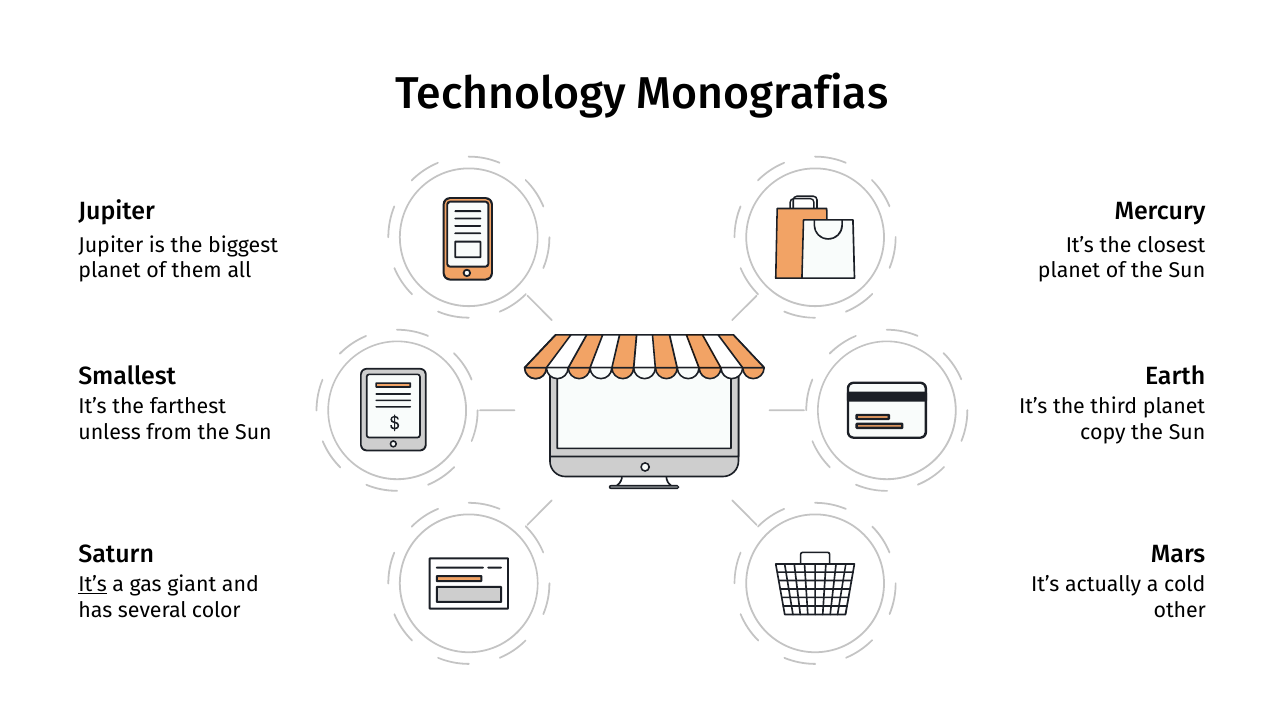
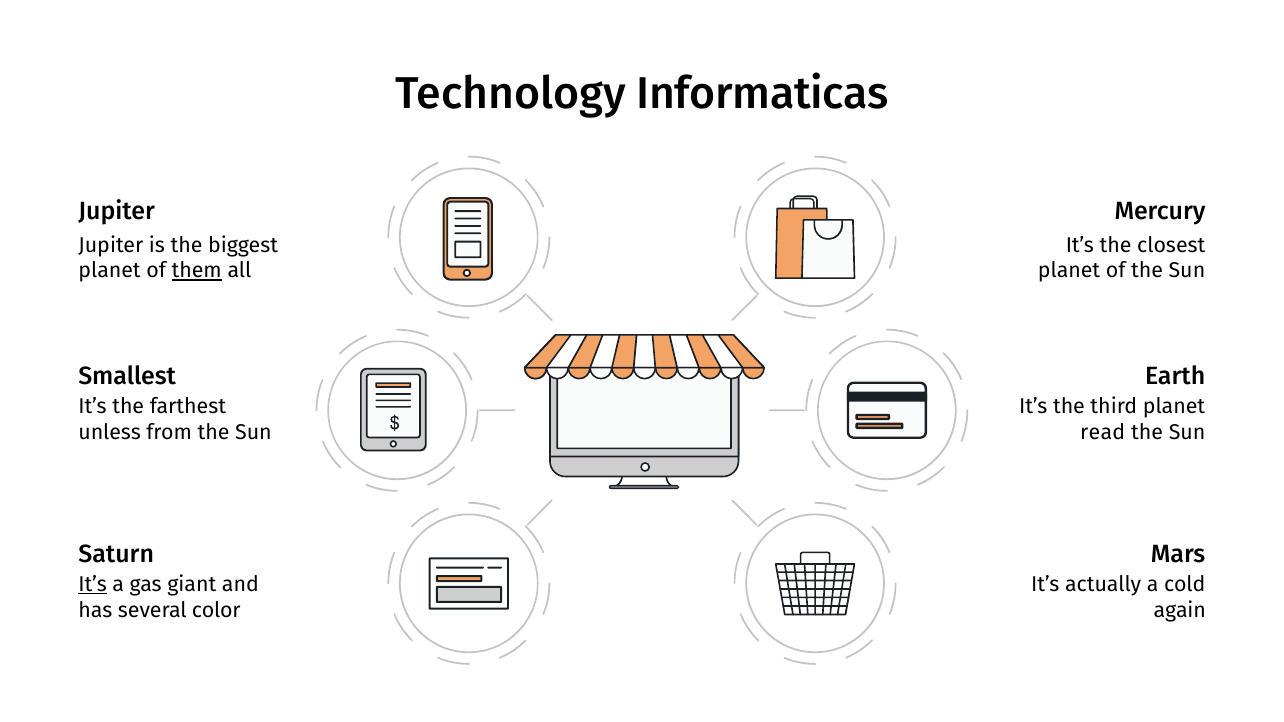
Monografias: Monografias -> Informaticas
them underline: none -> present
copy: copy -> read
other: other -> again
